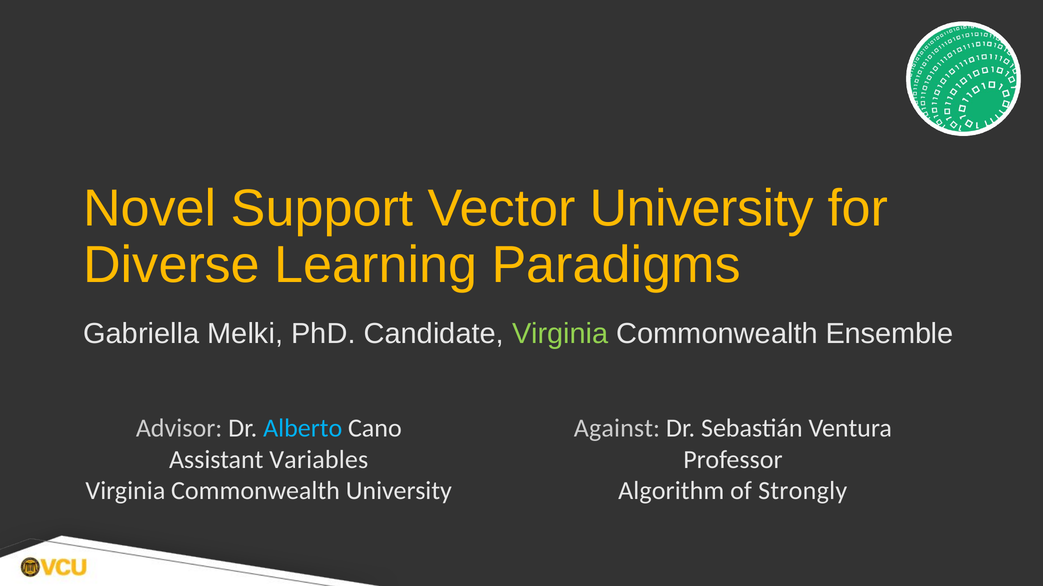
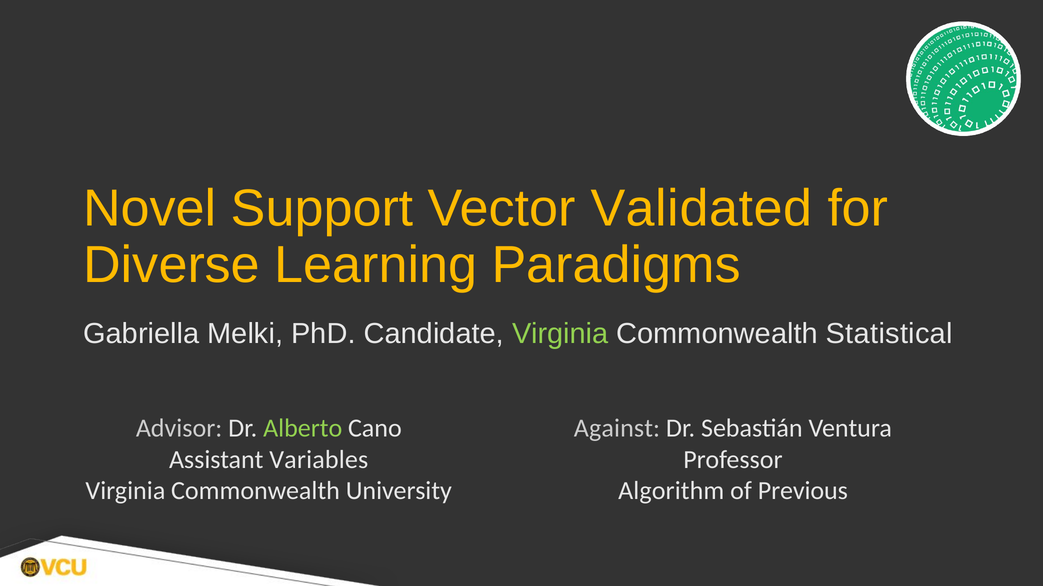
Vector University: University -> Validated
Ensemble: Ensemble -> Statistical
Alberto colour: light blue -> light green
Strongly: Strongly -> Previous
